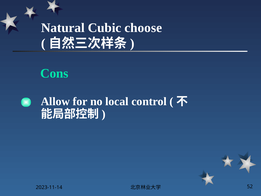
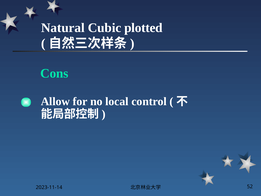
choose: choose -> plotted
